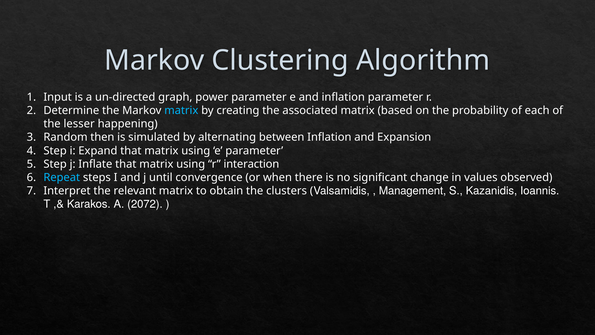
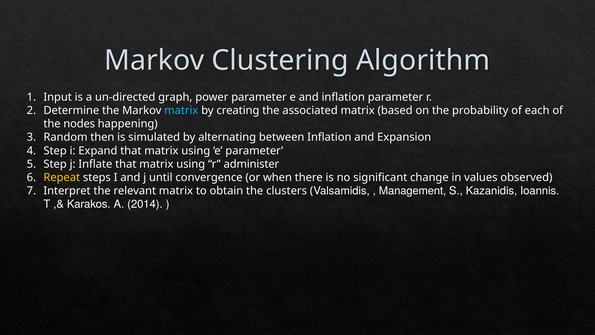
lesser: lesser -> nodes
interaction: interaction -> administer
Repeat colour: light blue -> yellow
2072: 2072 -> 2014
